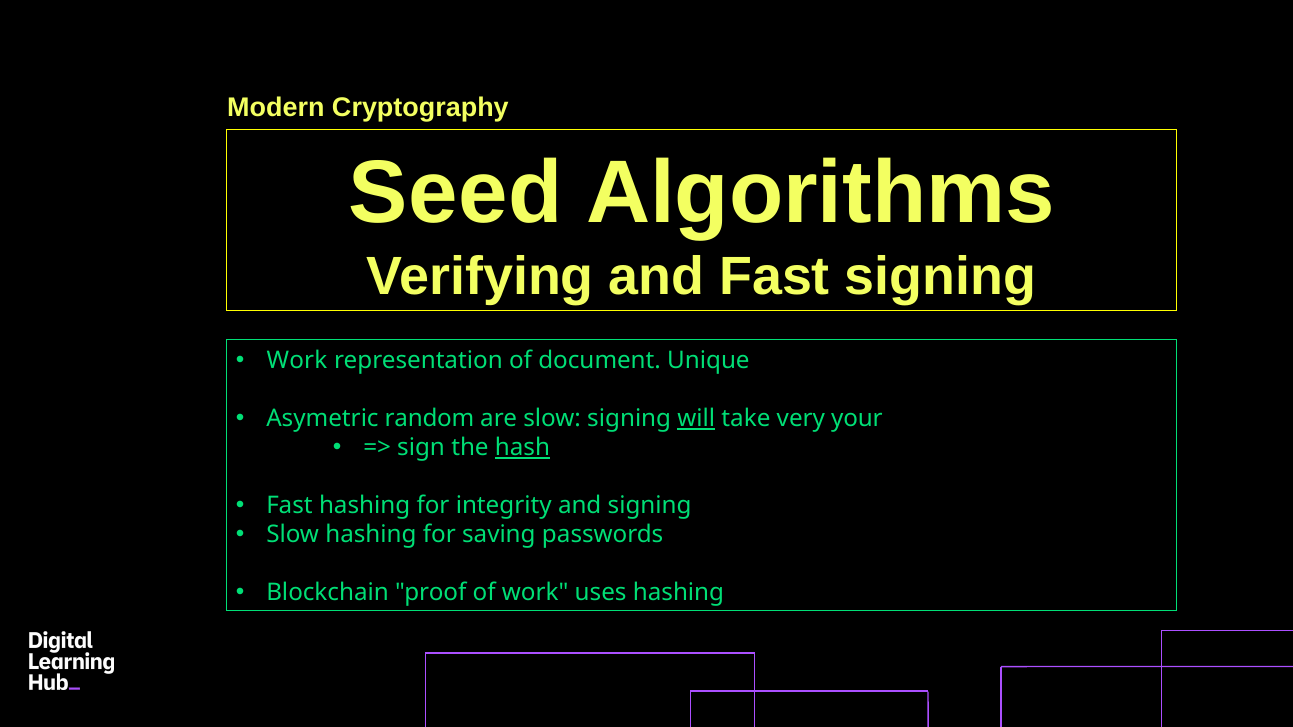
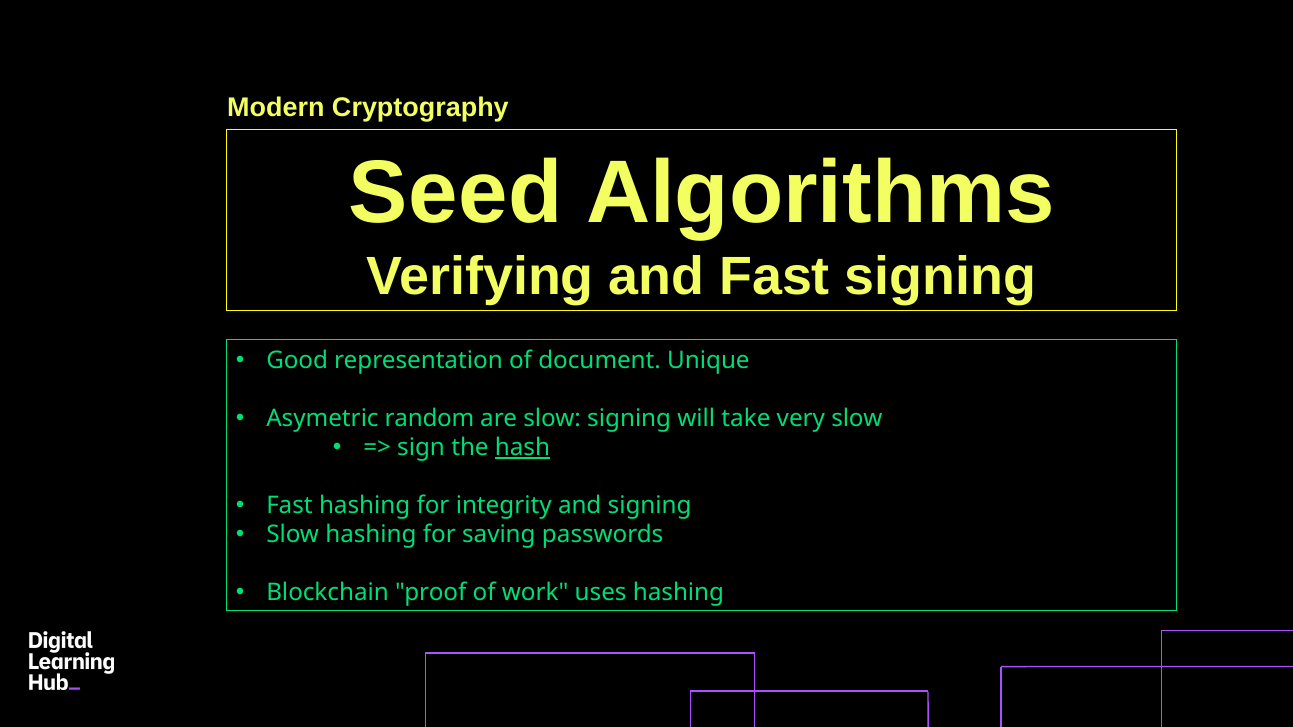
Work at (297, 360): Work -> Good
will underline: present -> none
very your: your -> slow
